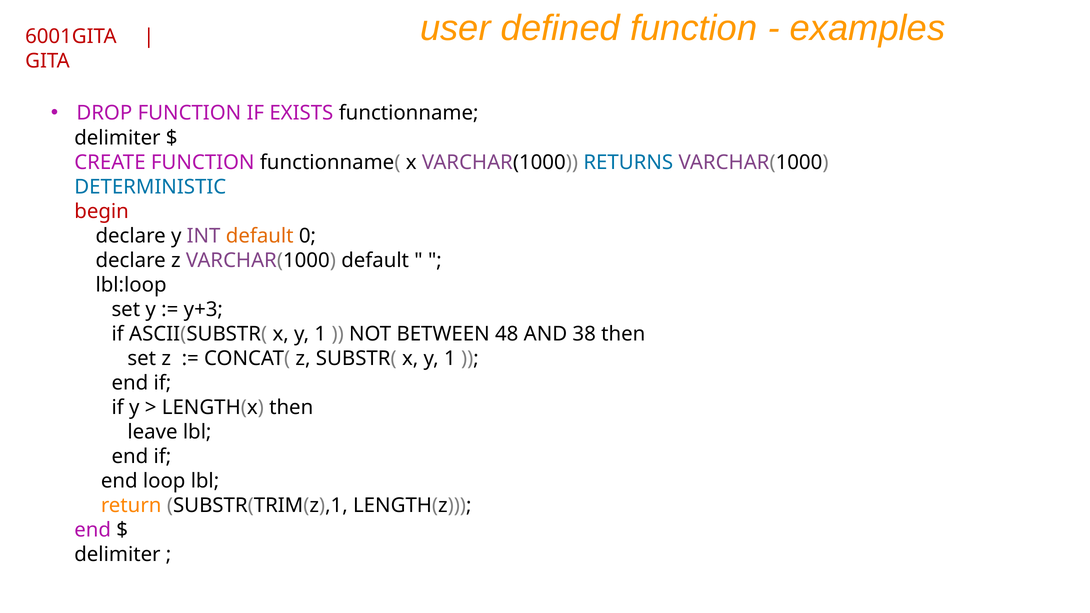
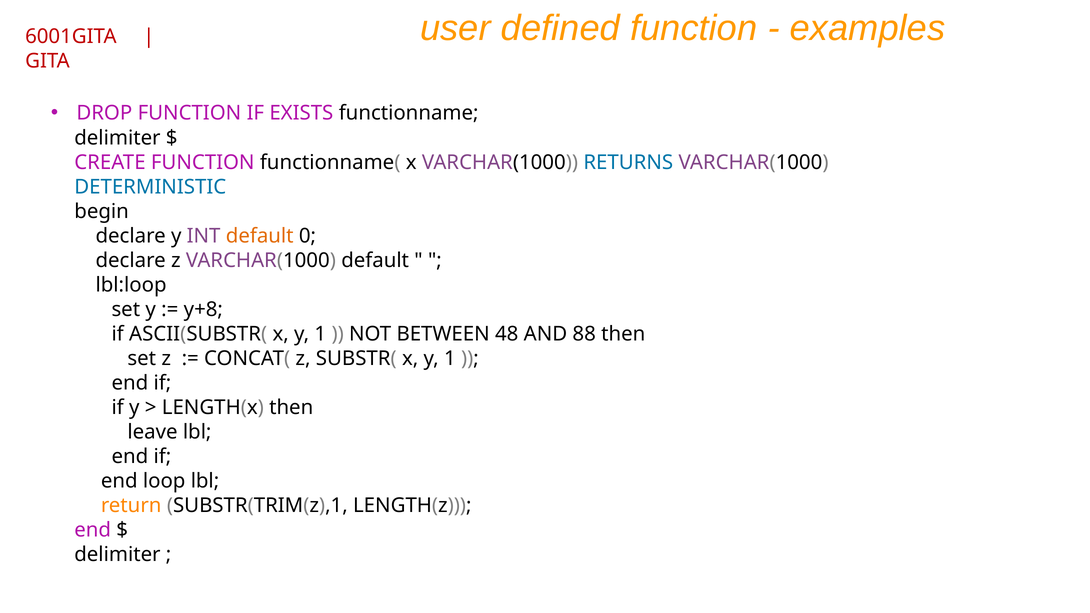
begin colour: red -> black
y+3: y+3 -> y+8
38: 38 -> 88
